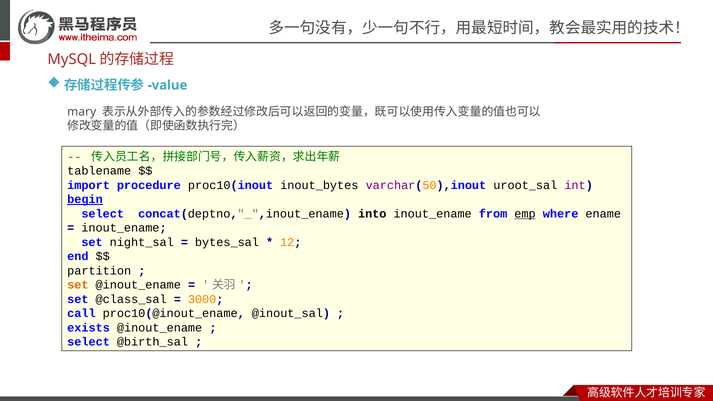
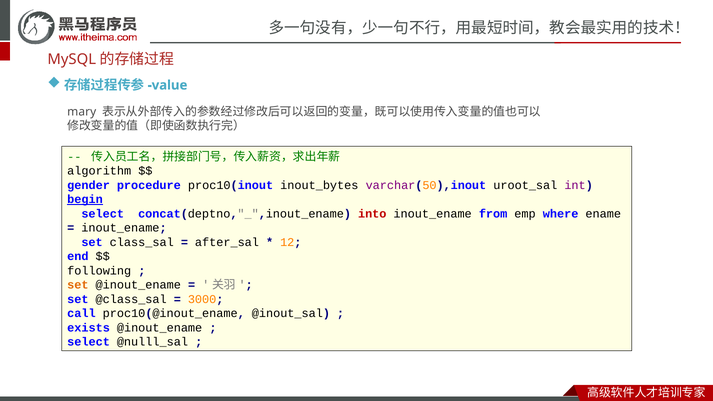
tablename: tablename -> algorithm
import: import -> gender
into colour: black -> red
emp underline: present -> none
night_sal: night_sal -> class_sal
bytes_sal: bytes_sal -> after_sal
partition: partition -> following
@birth_sal: @birth_sal -> @nulll_sal
